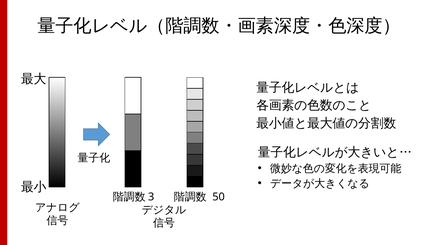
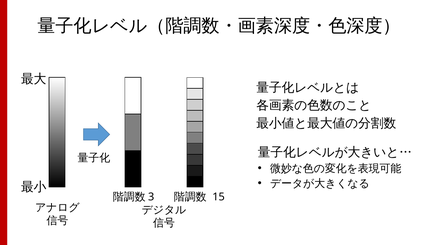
50: 50 -> 15
